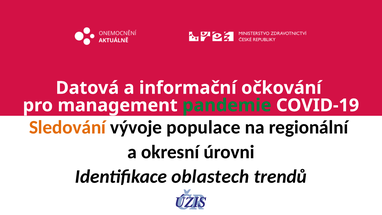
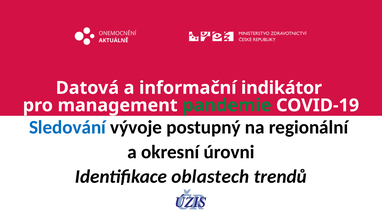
očkování: očkování -> indikátor
Sledování colour: orange -> blue
populace: populace -> postupný
